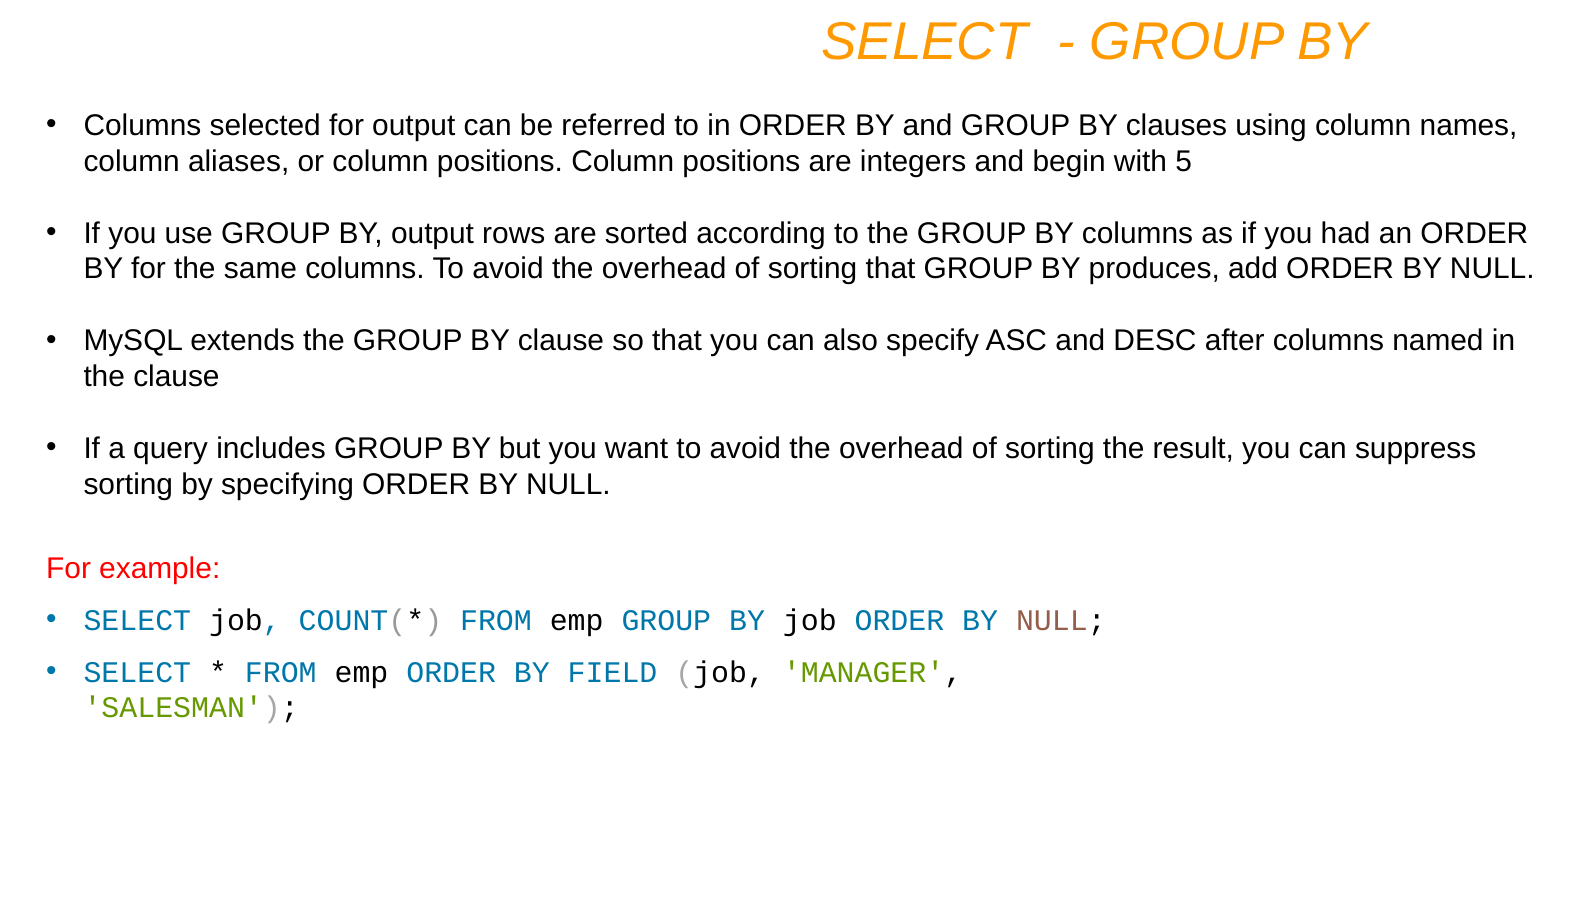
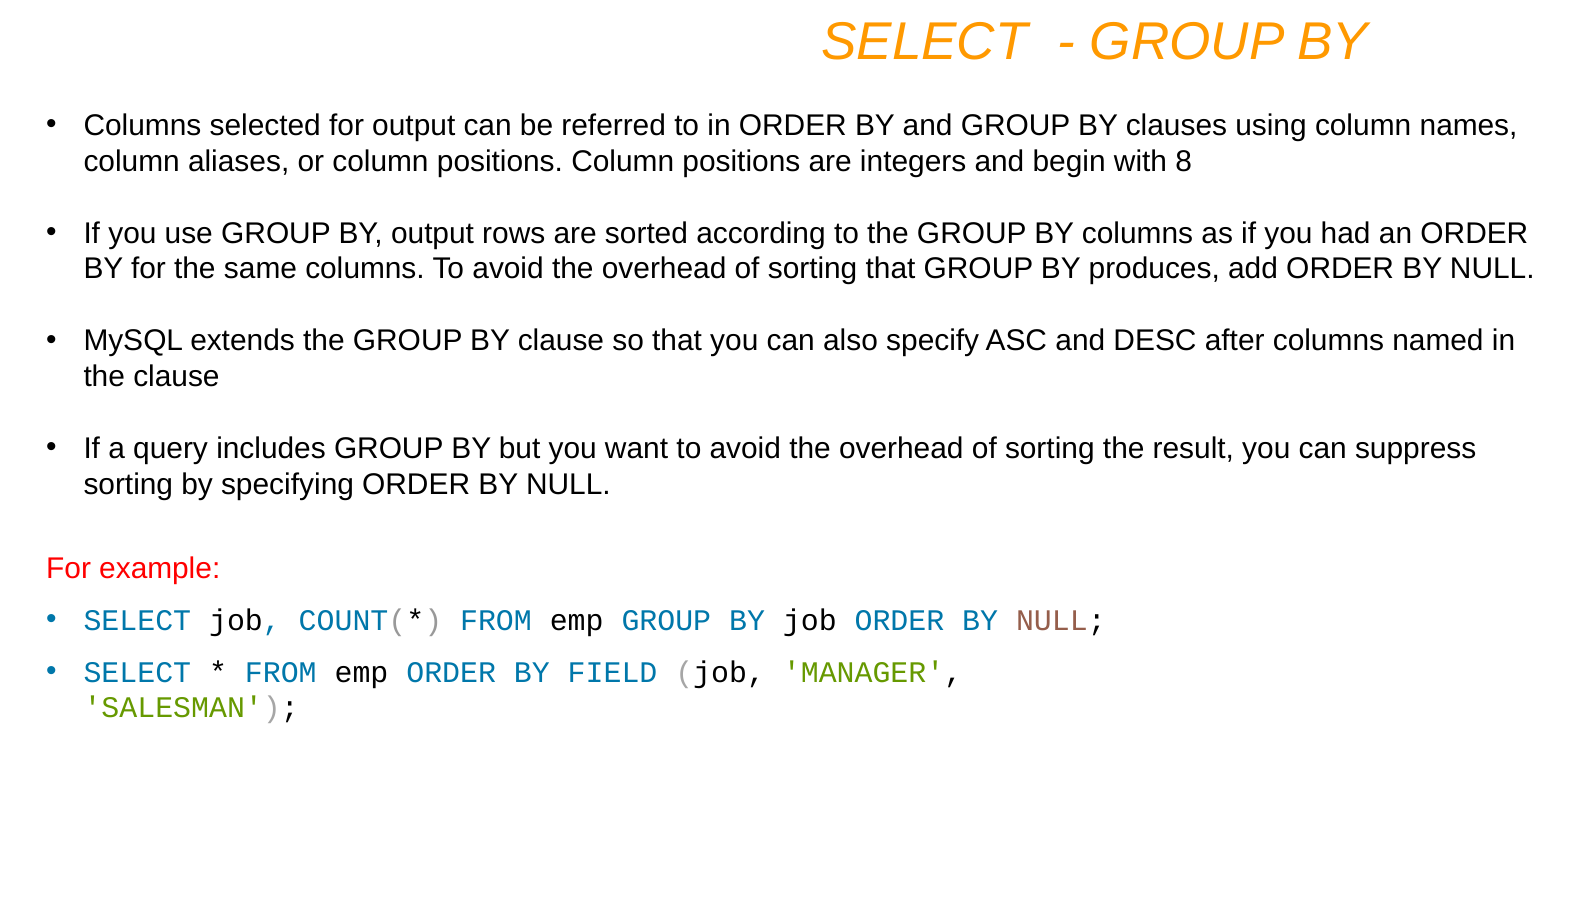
5: 5 -> 8
